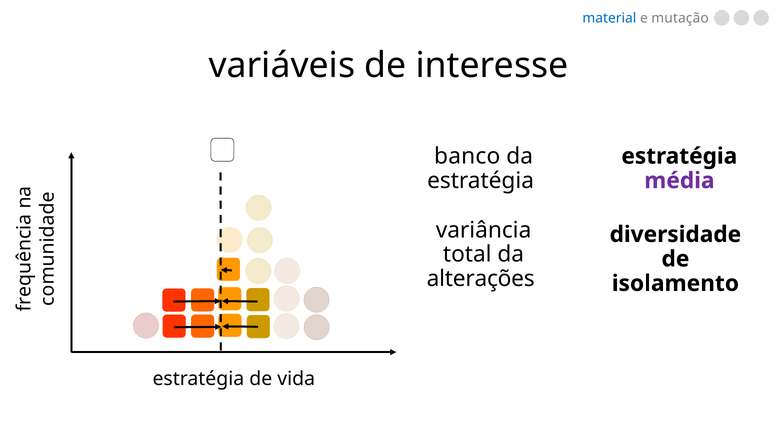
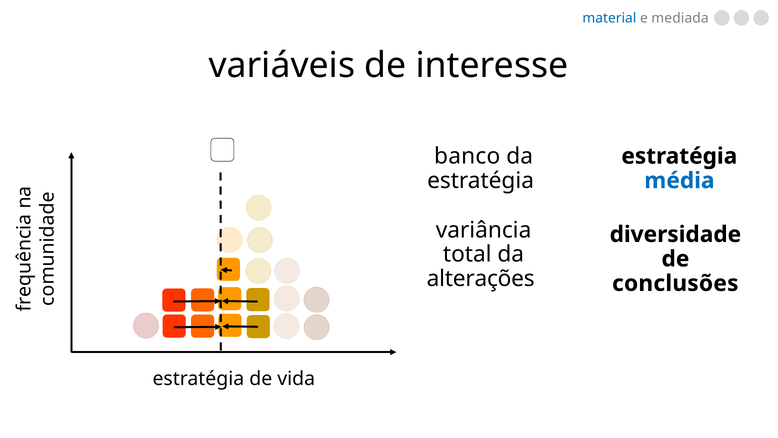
mutação: mutação -> mediada
média colour: purple -> blue
isolamento: isolamento -> conclusões
